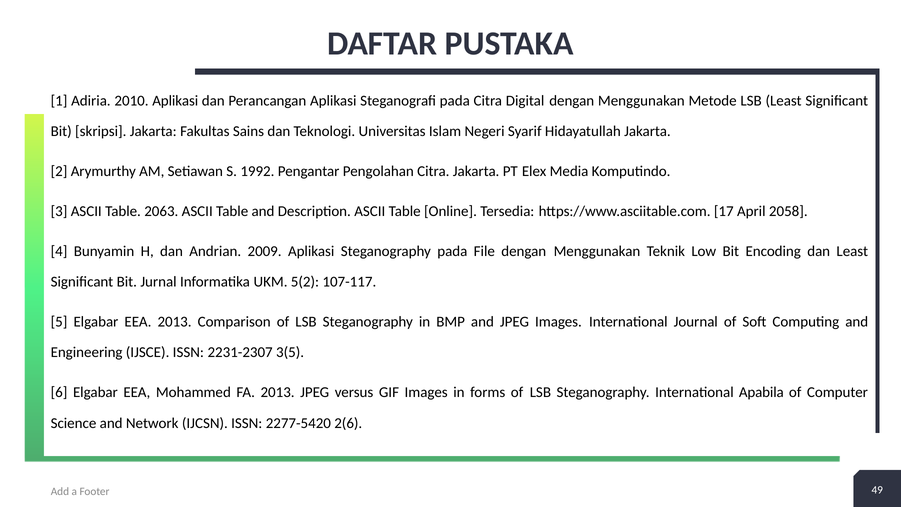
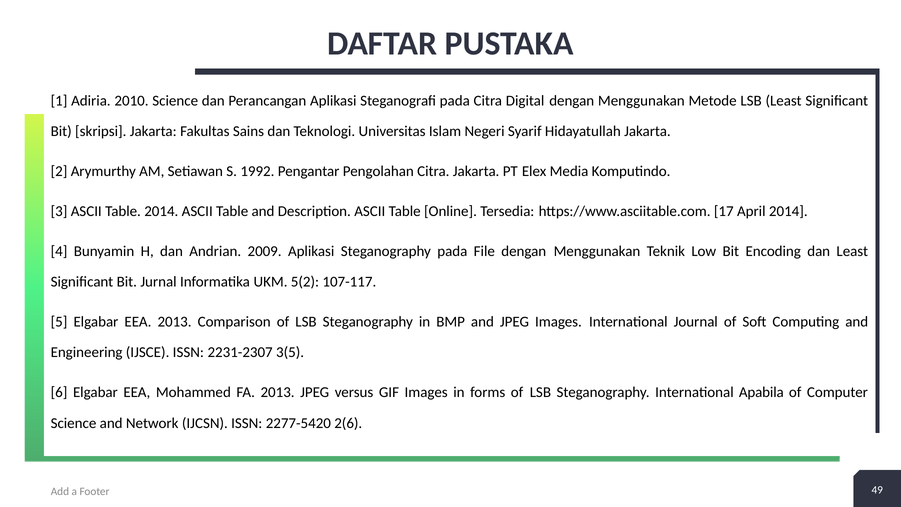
2010 Aplikasi: Aplikasi -> Science
Table 2063: 2063 -> 2014
April 2058: 2058 -> 2014
